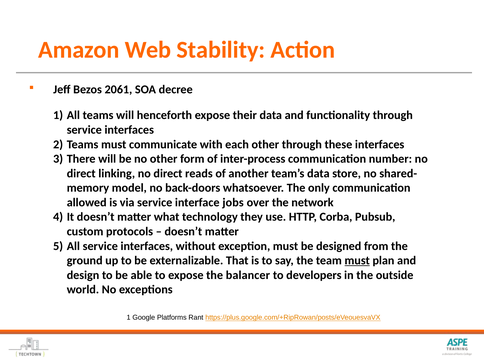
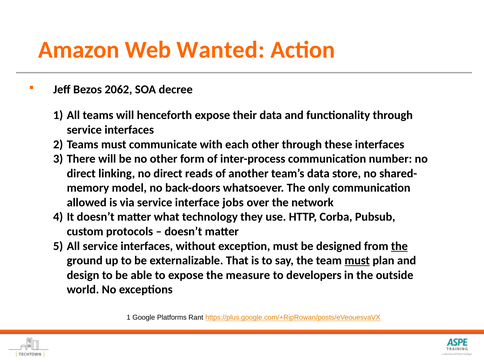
Stability: Stability -> Wanted
2061: 2061 -> 2062
the at (399, 246) underline: none -> present
balancer: balancer -> measure
